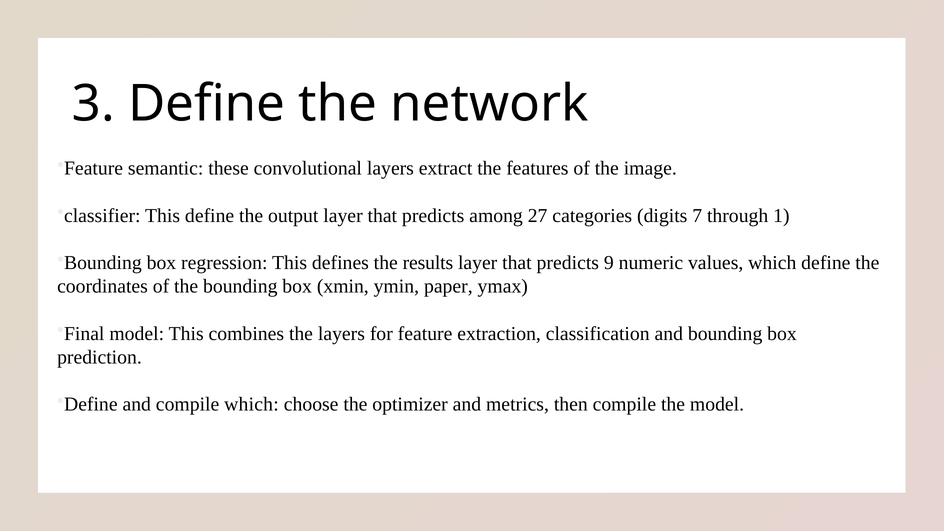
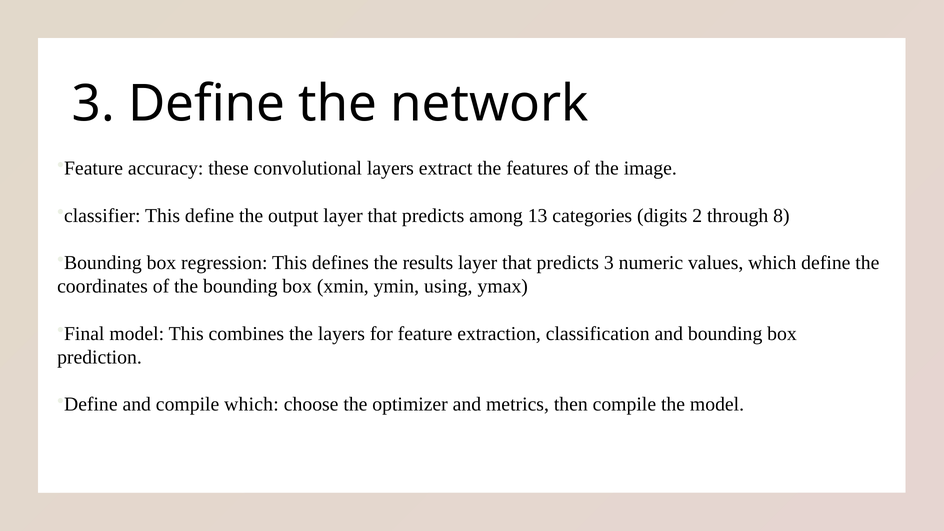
semantic: semantic -> accuracy
27: 27 -> 13
7: 7 -> 2
1: 1 -> 8
predicts 9: 9 -> 3
paper: paper -> using
